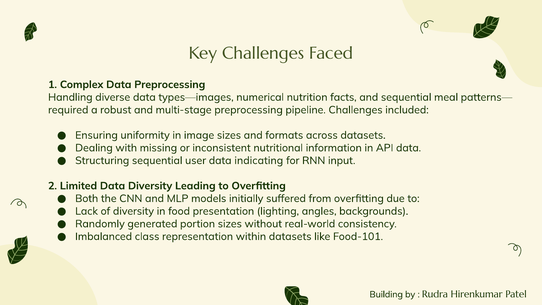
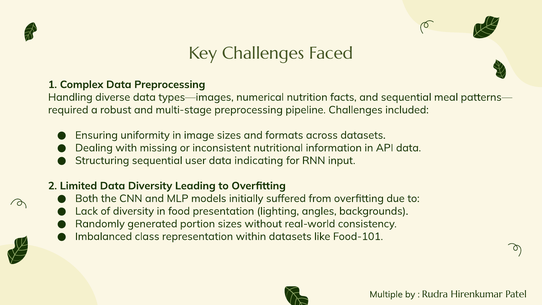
Building: Building -> Multiple
